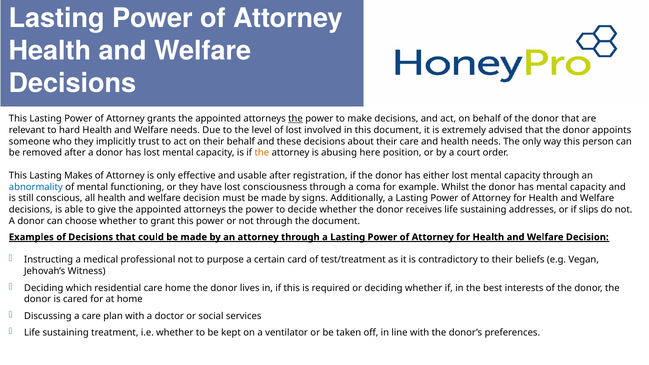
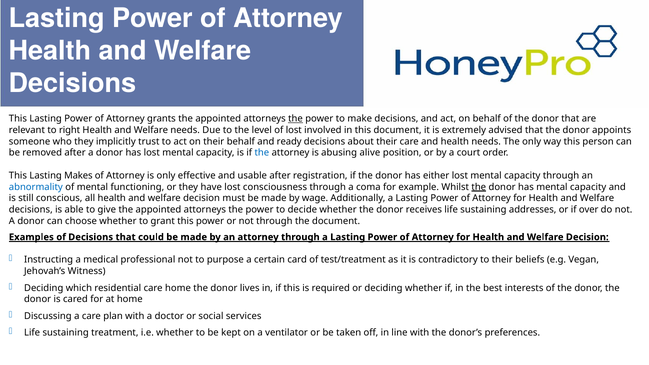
hard: hard -> right
these: these -> ready
the at (262, 153) colour: orange -> blue
here: here -> alive
the at (479, 187) underline: none -> present
signs: signs -> wage
slips: slips -> over
